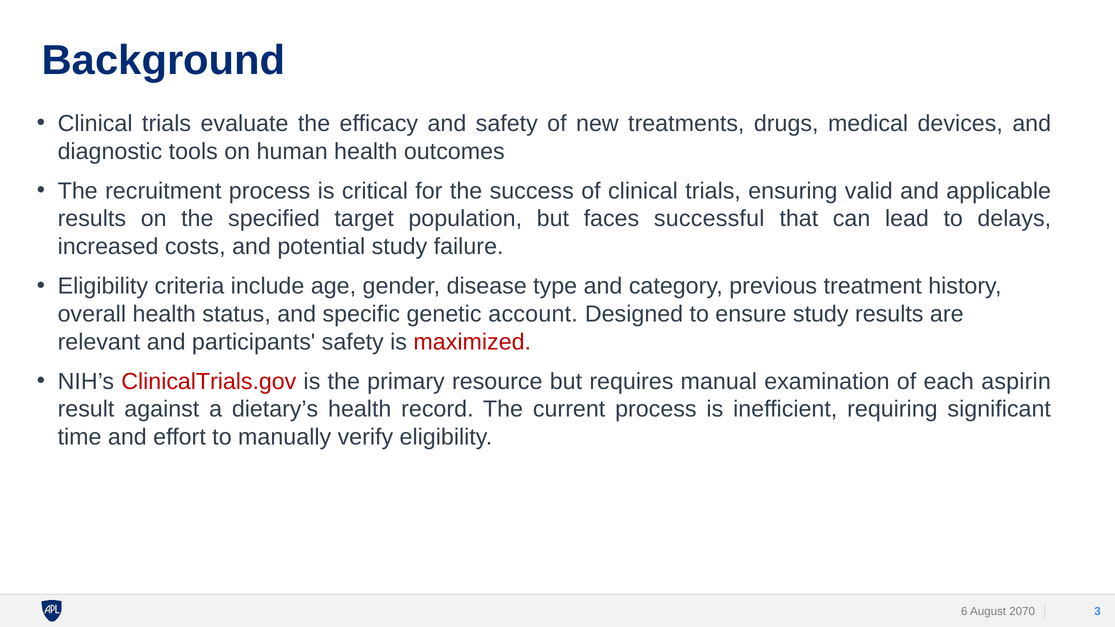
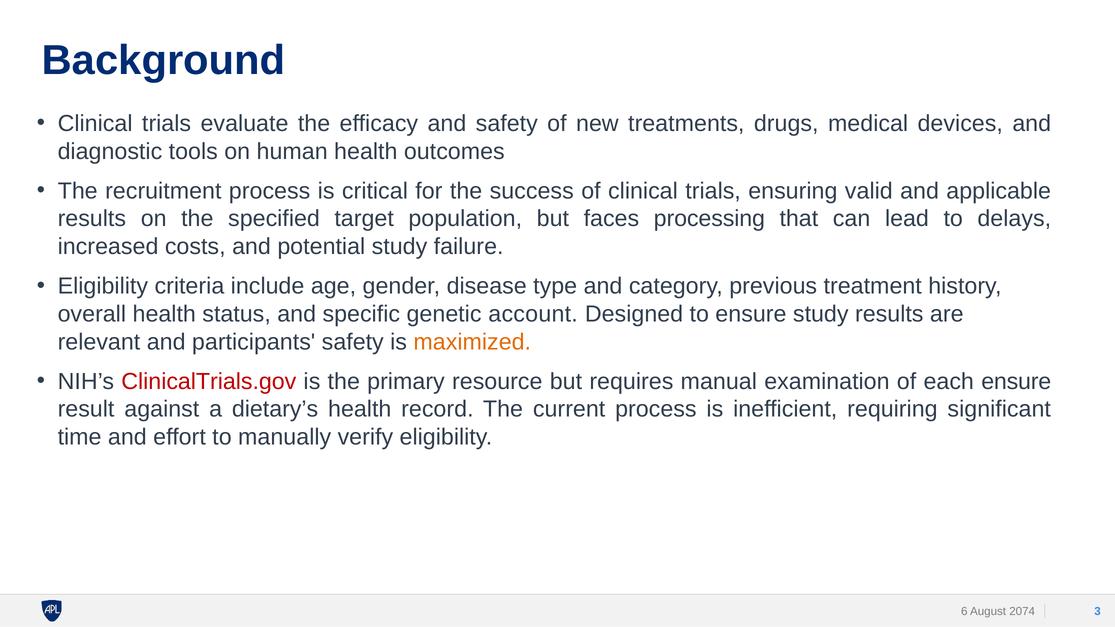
successful: successful -> processing
maximized colour: red -> orange
each aspirin: aspirin -> ensure
2070: 2070 -> 2074
